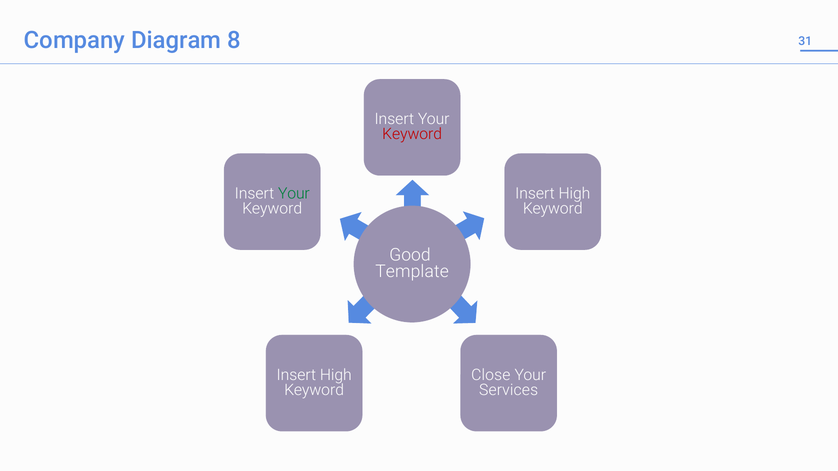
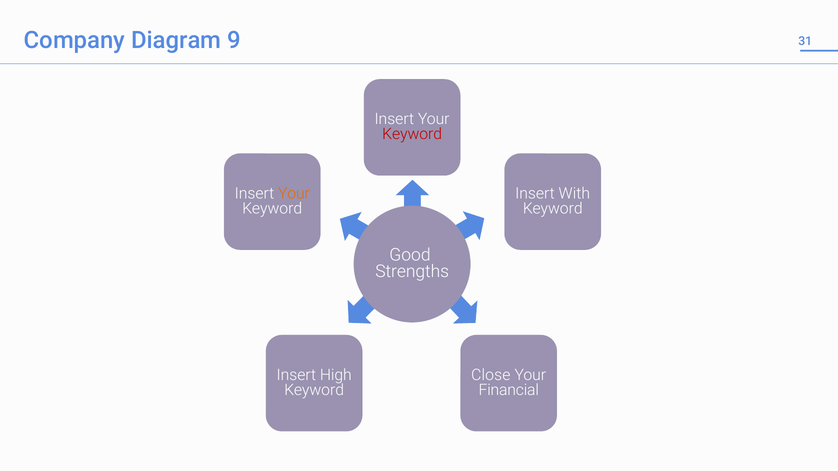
8: 8 -> 9
Your at (294, 194) colour: green -> orange
High at (574, 194): High -> With
Template: Template -> Strengths
Services: Services -> Financial
